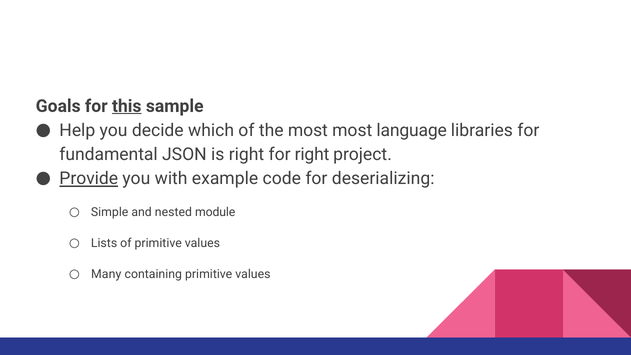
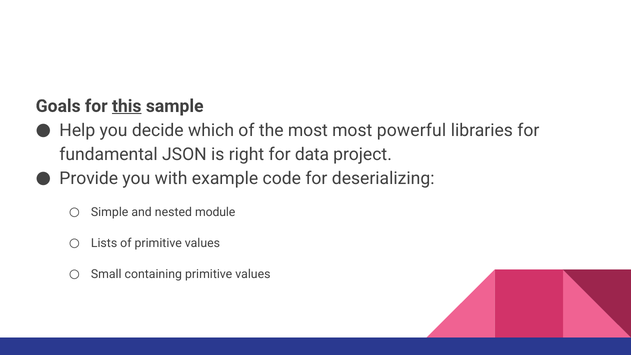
language: language -> powerful
for right: right -> data
Provide underline: present -> none
Many: Many -> Small
